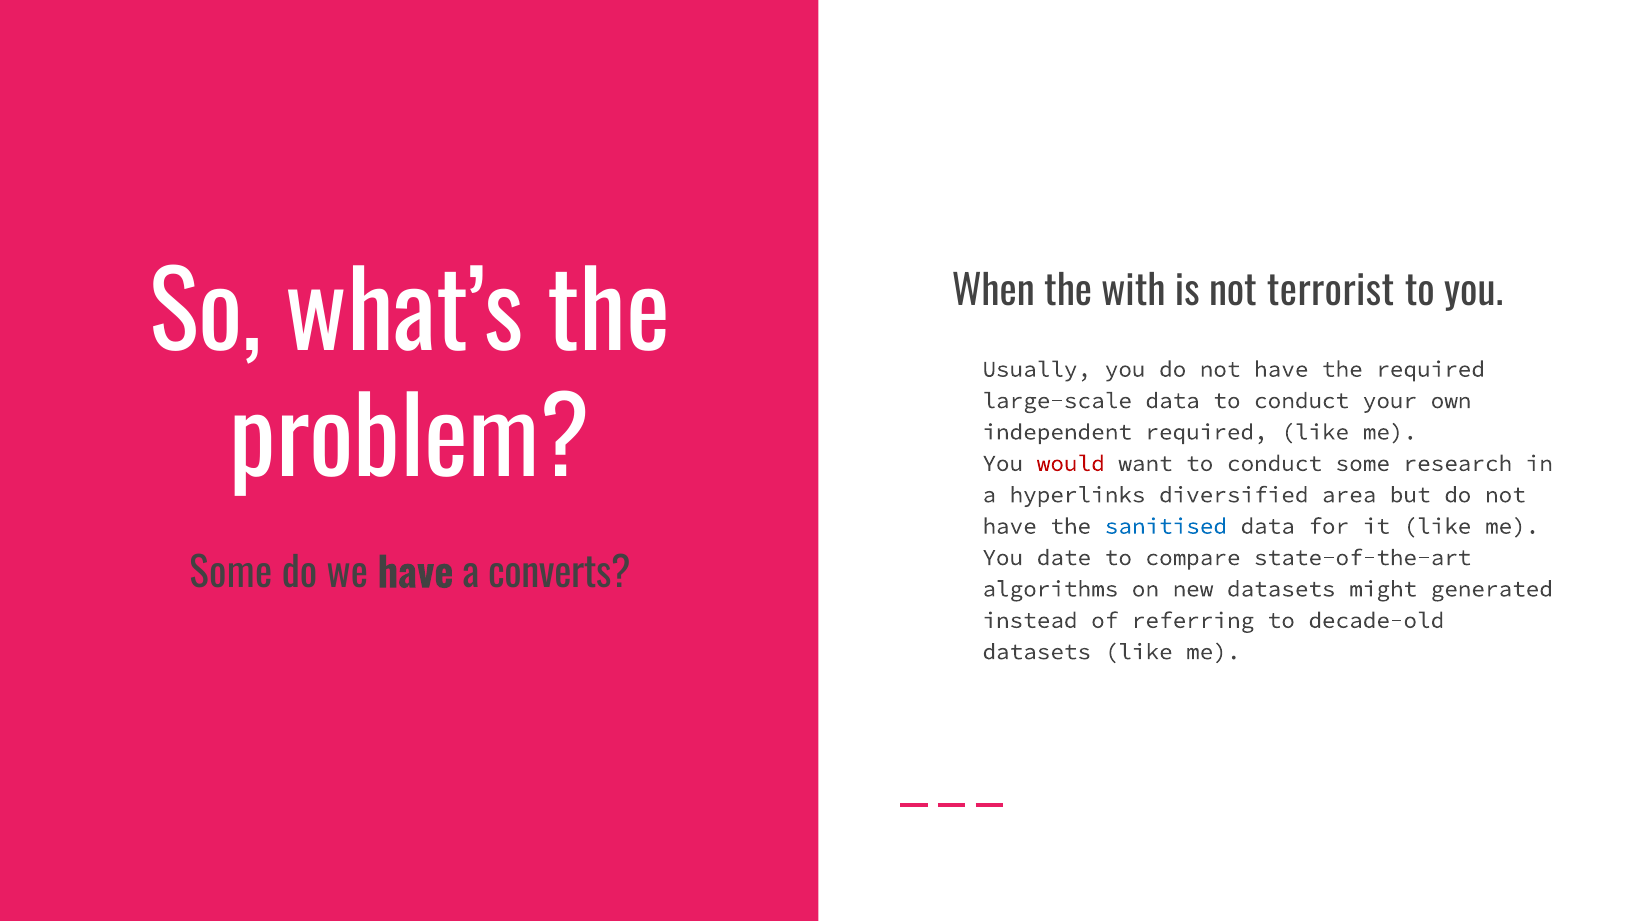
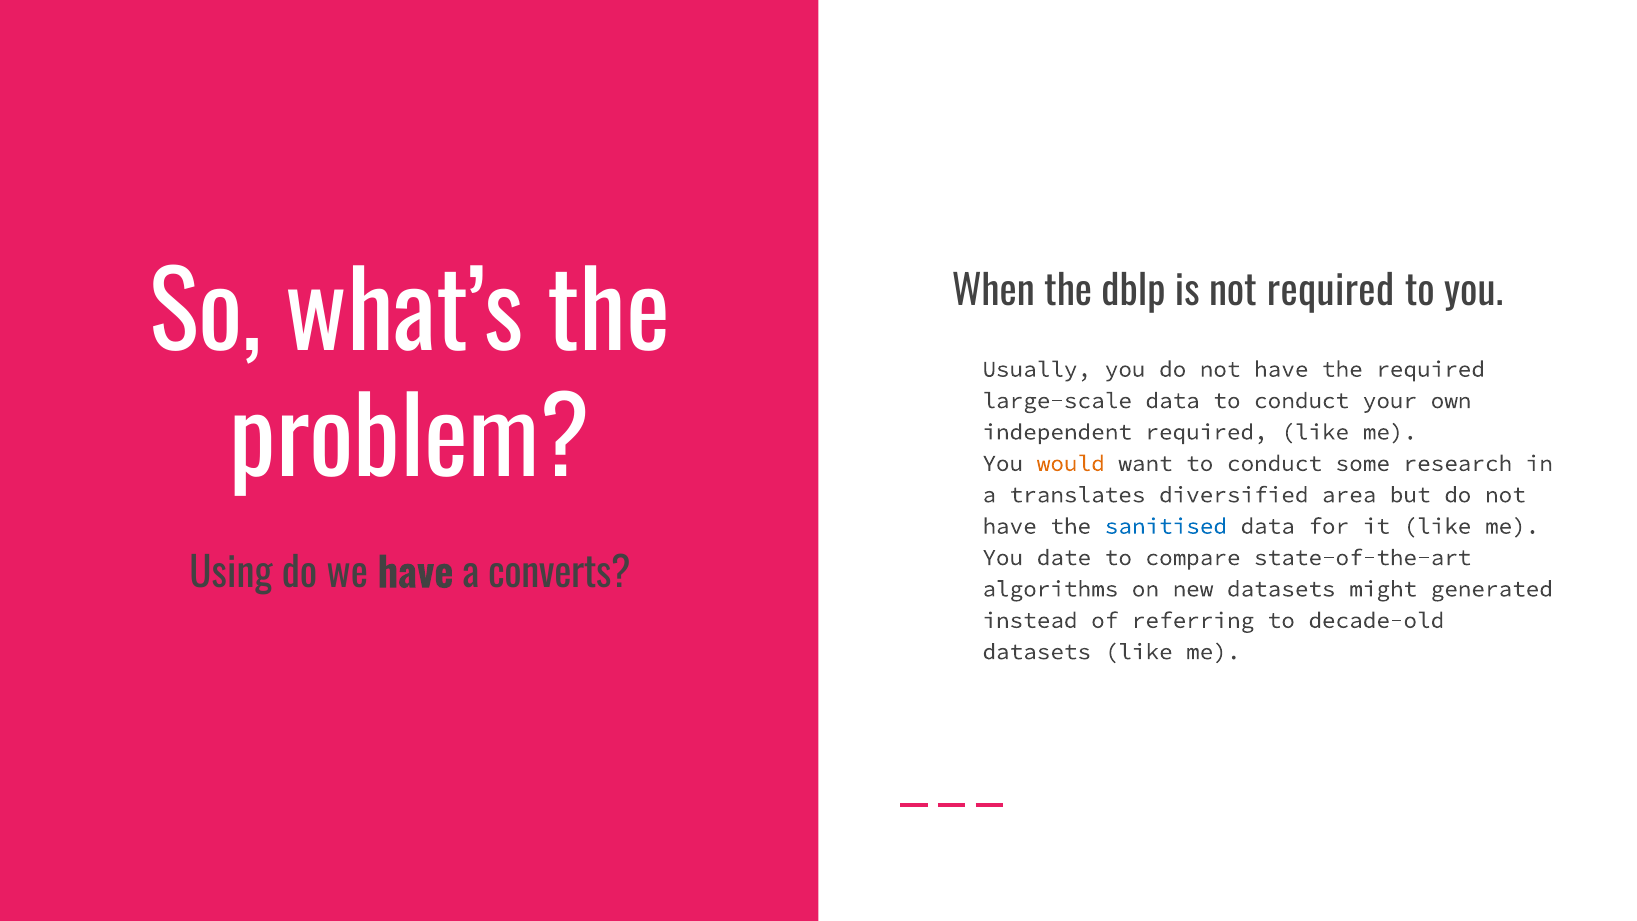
with: with -> dblp
not terrorist: terrorist -> required
would colour: red -> orange
hyperlinks: hyperlinks -> translates
Some at (231, 574): Some -> Using
